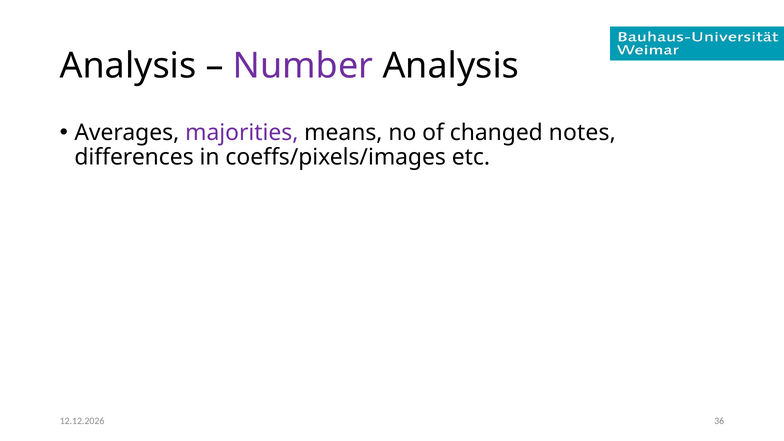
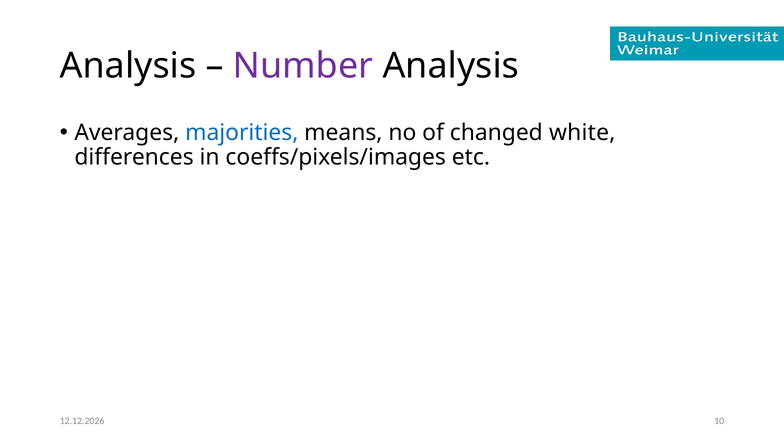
majorities colour: purple -> blue
notes: notes -> white
36: 36 -> 10
